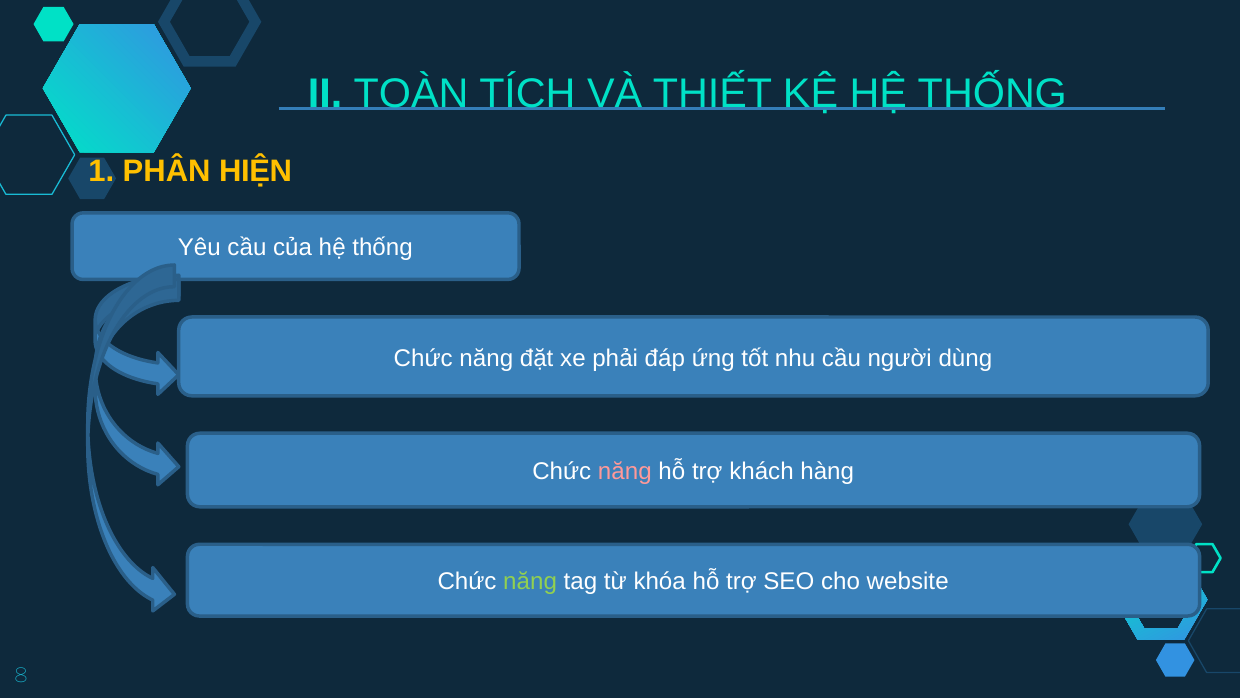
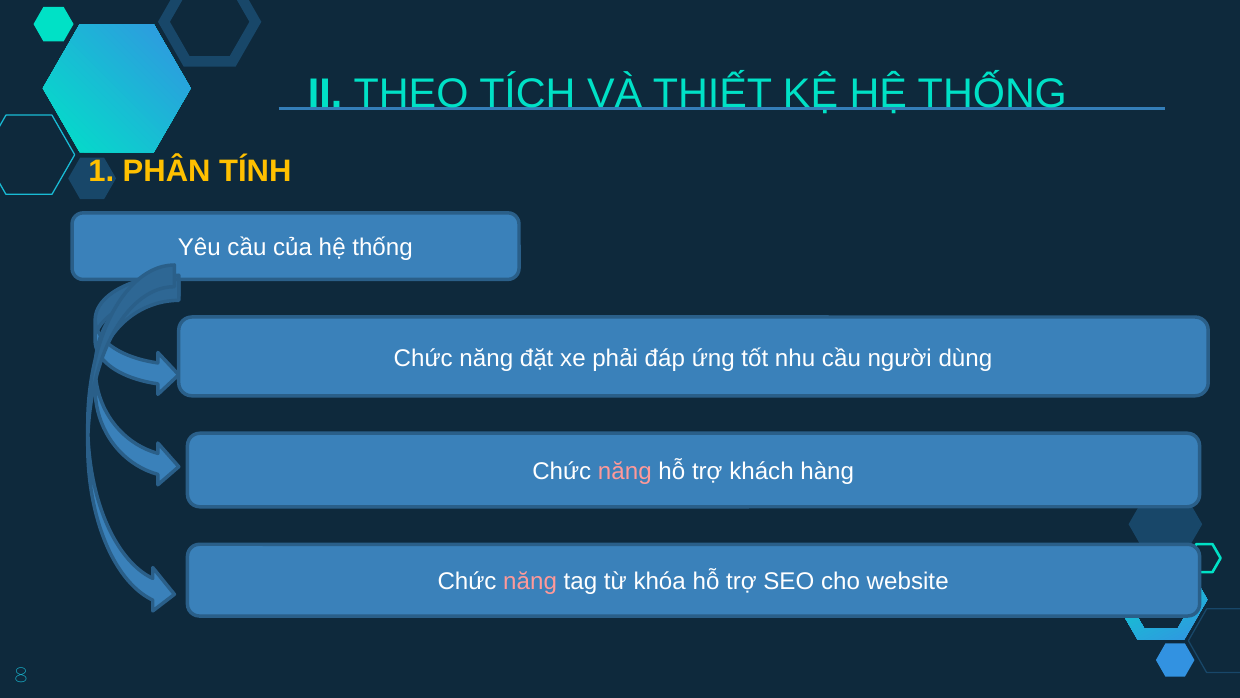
TOÀN: TOÀN -> THEO
HIỆN: HIỆN -> TÍNH
năng at (530, 581) colour: light green -> pink
